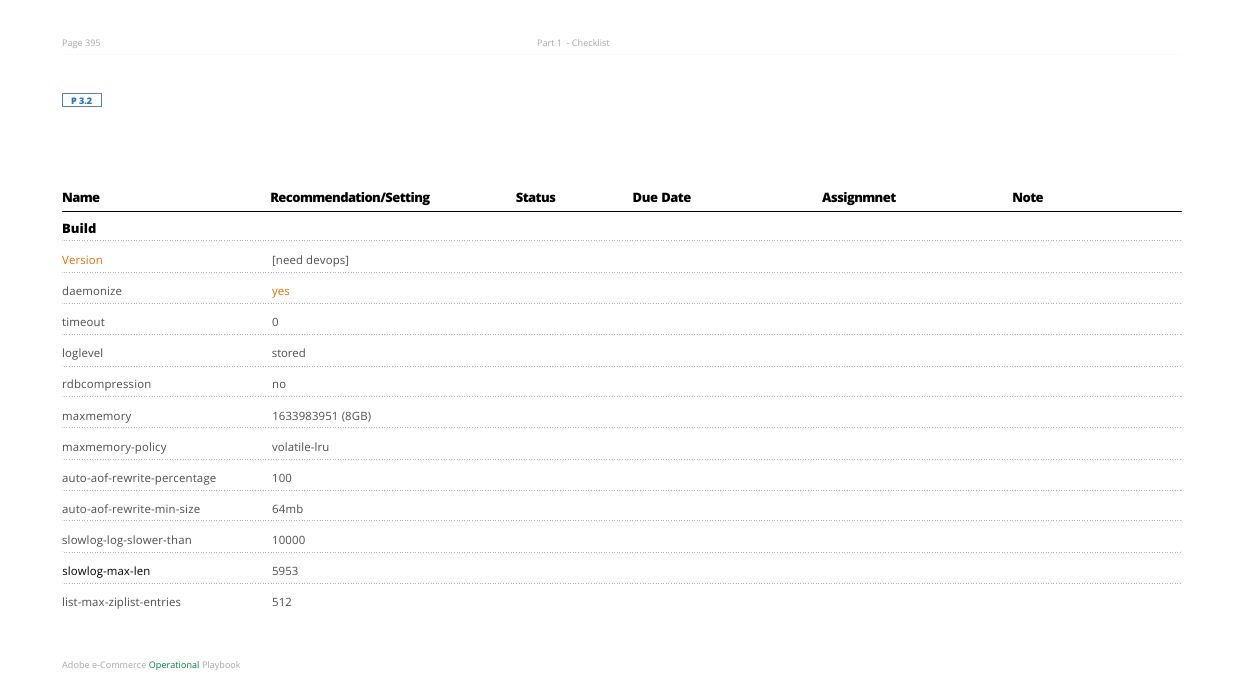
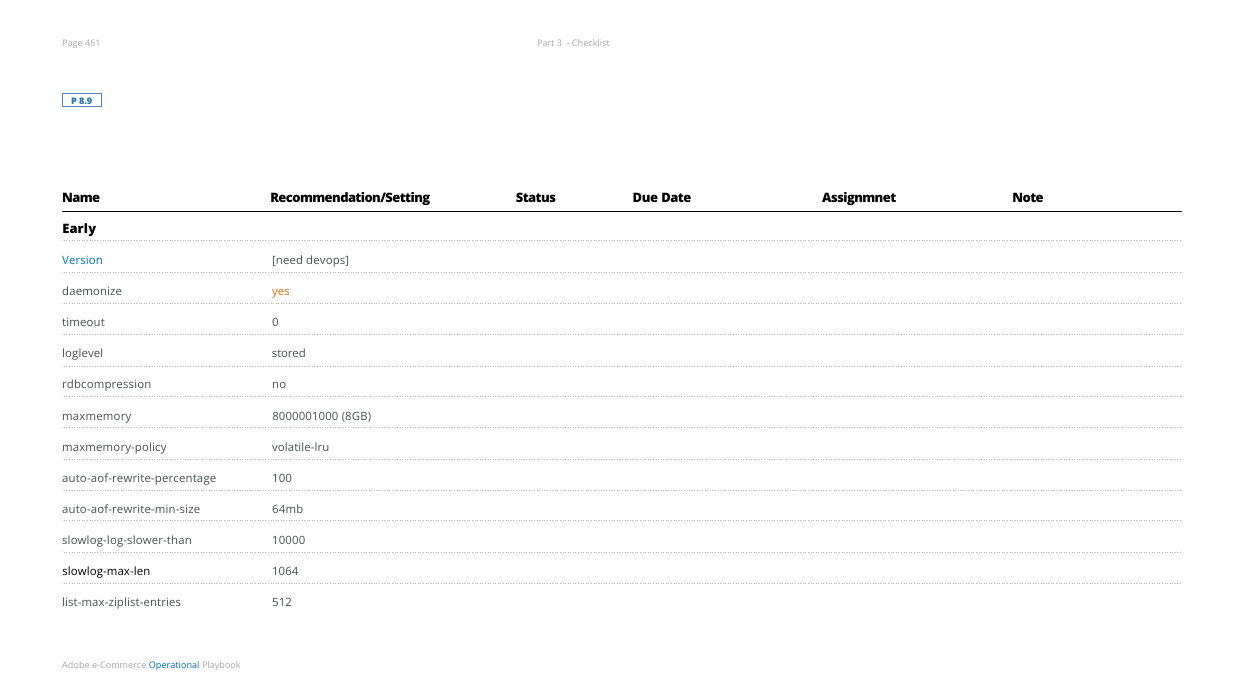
395: 395 -> 461
1: 1 -> 3
3.2: 3.2 -> 8.9
Build: Build -> Early
Version colour: orange -> blue
1633983951: 1633983951 -> 8000001000
5953: 5953 -> 1064
Operational colour: green -> blue
